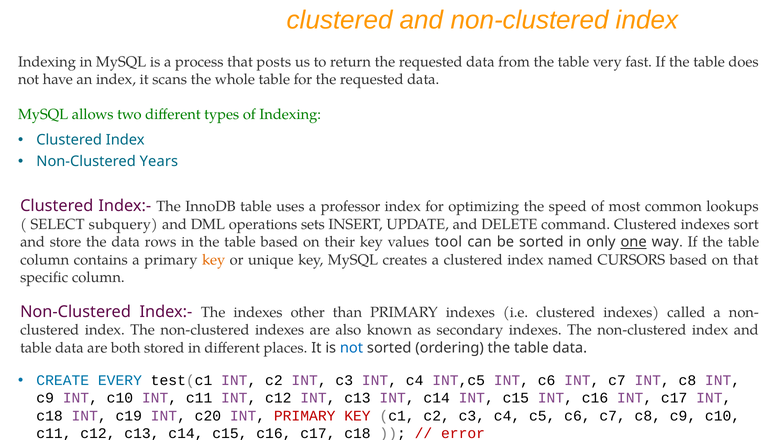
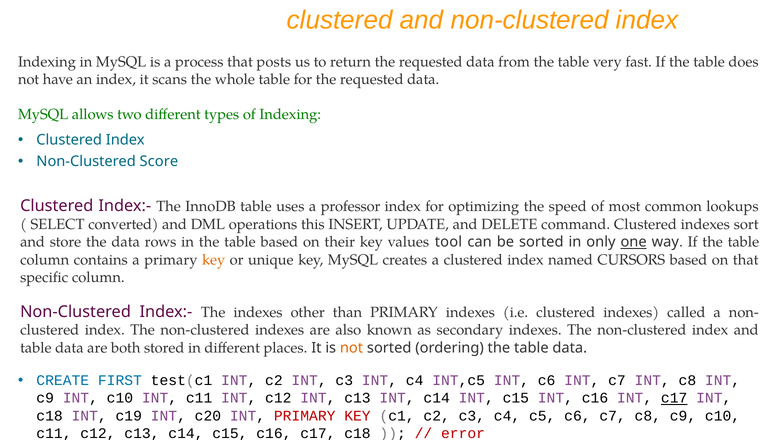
Years: Years -> Score
subquery: subquery -> converted
sets: sets -> this
not at (352, 348) colour: blue -> orange
EVERY: EVERY -> FIRST
c17 at (674, 398) underline: none -> present
